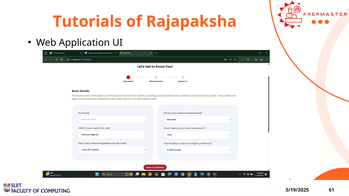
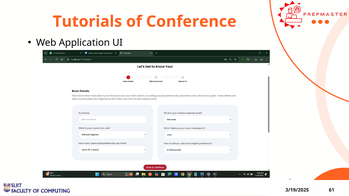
Rajapaksha: Rajapaksha -> Conference
